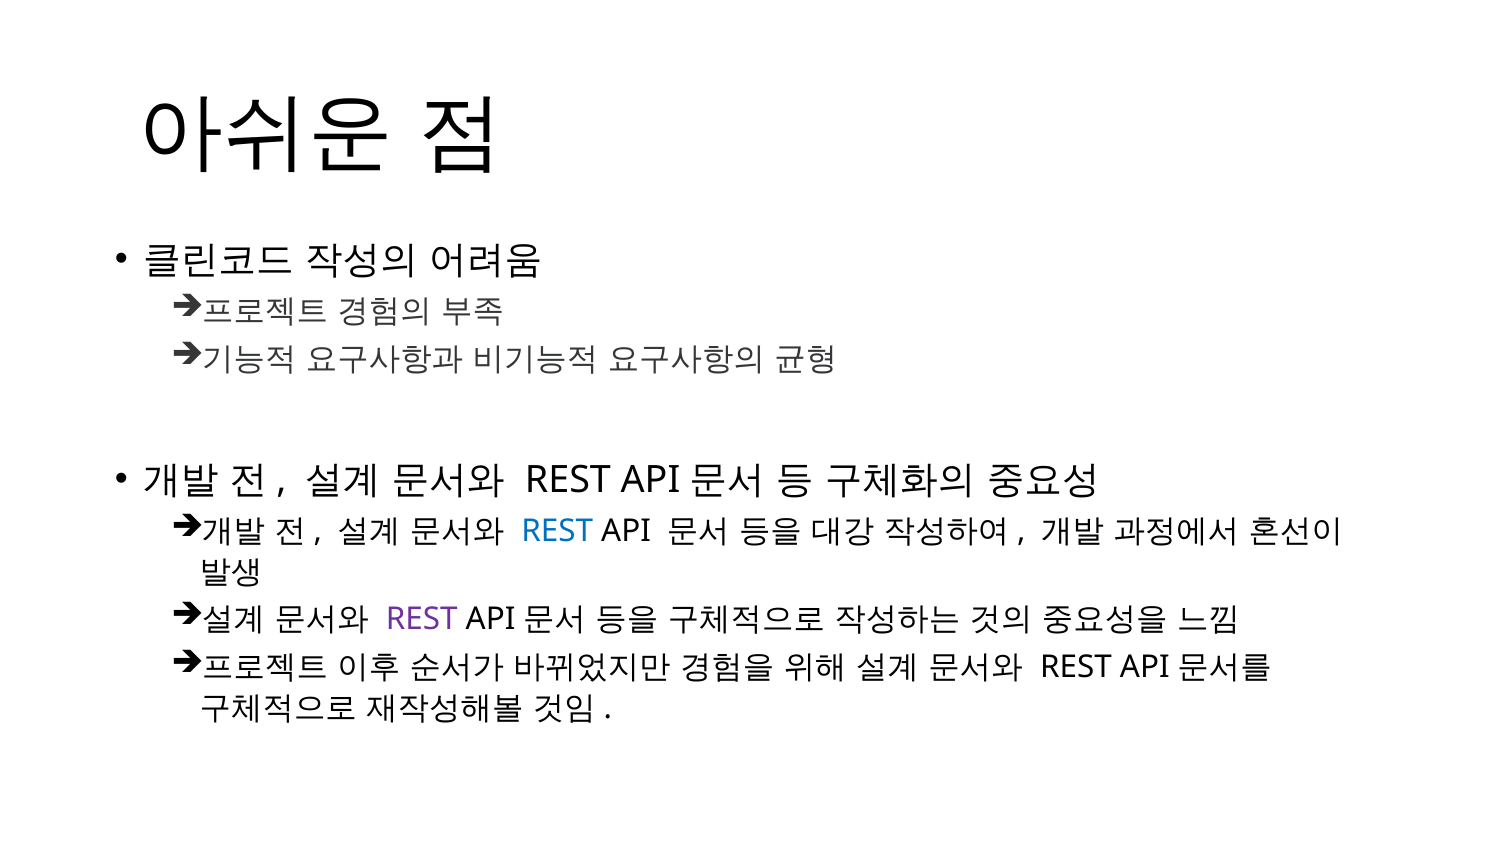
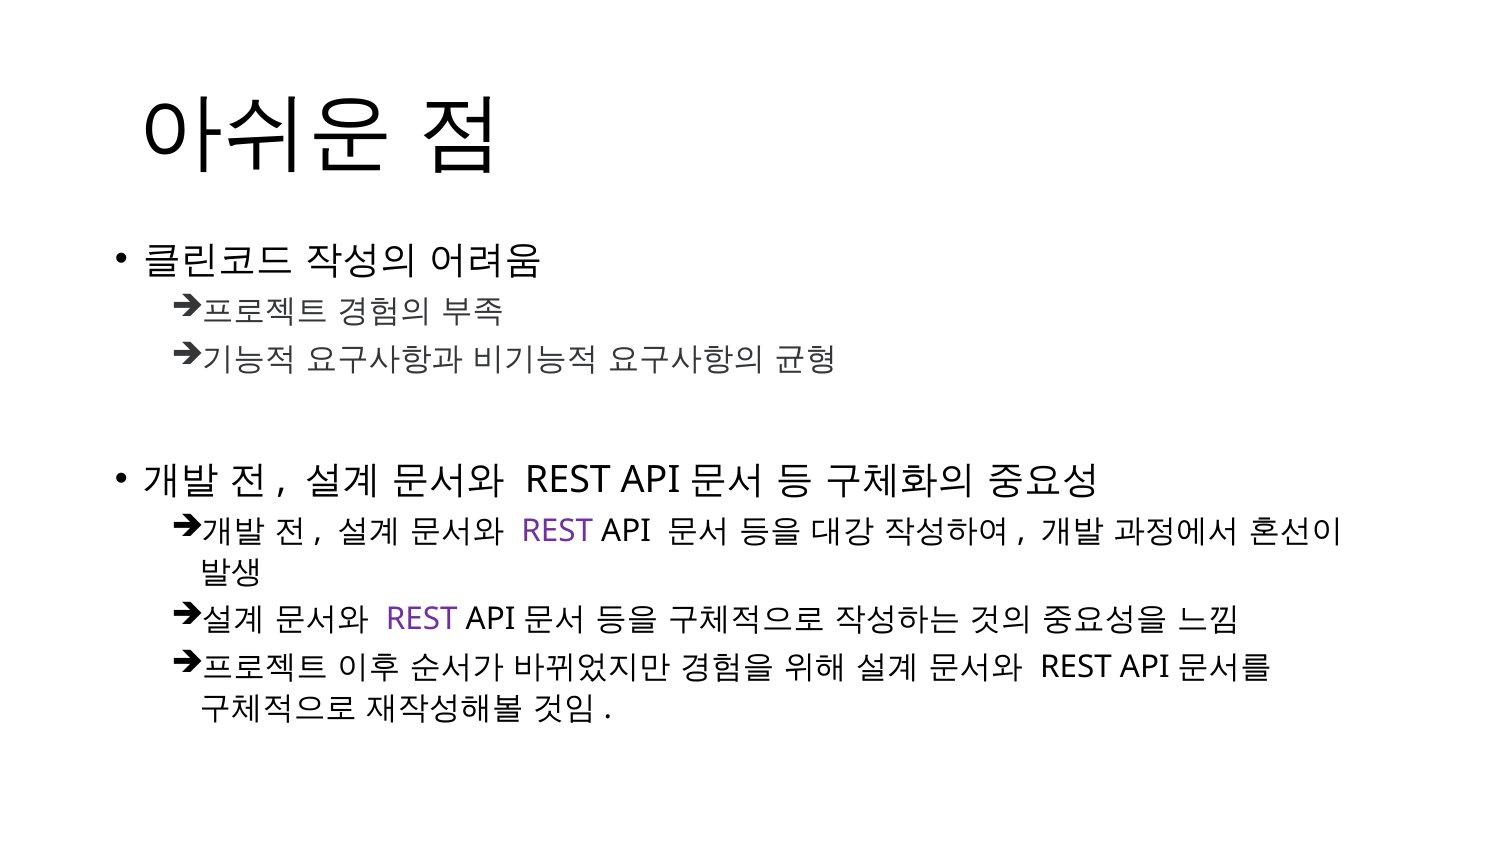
REST at (557, 531) colour: blue -> purple
